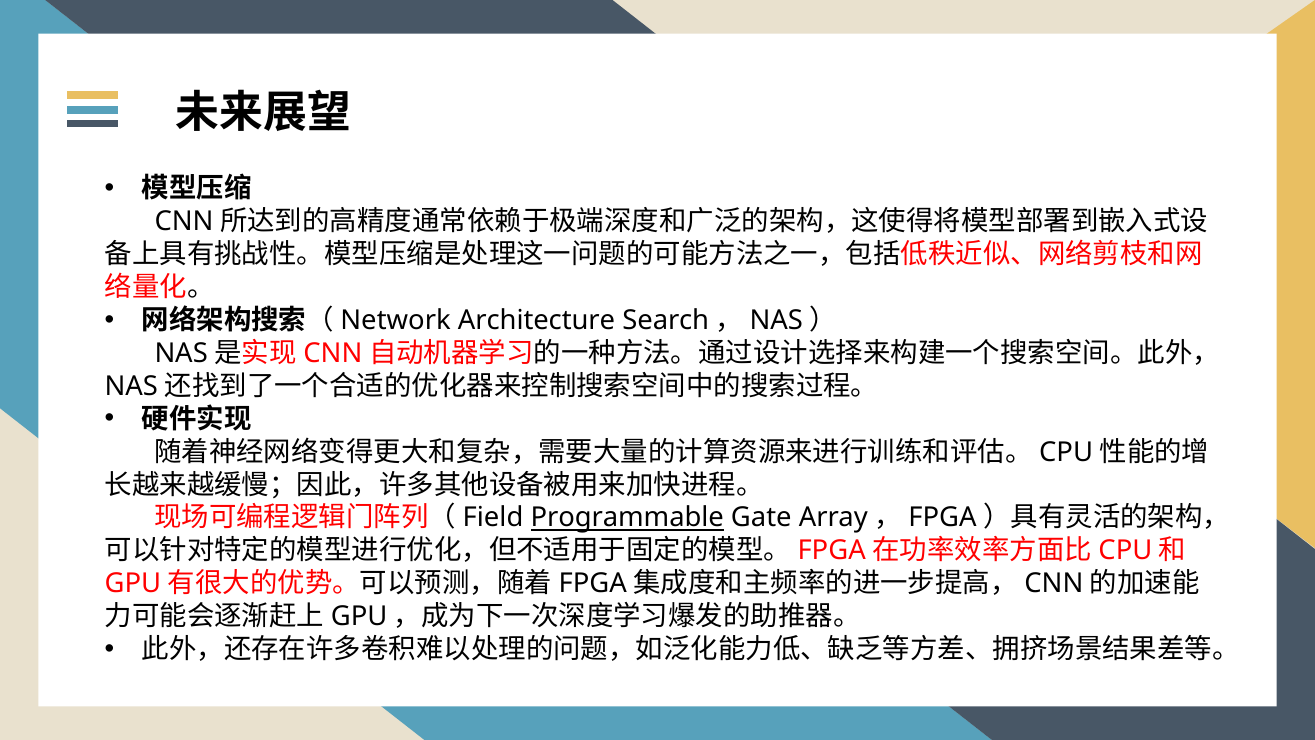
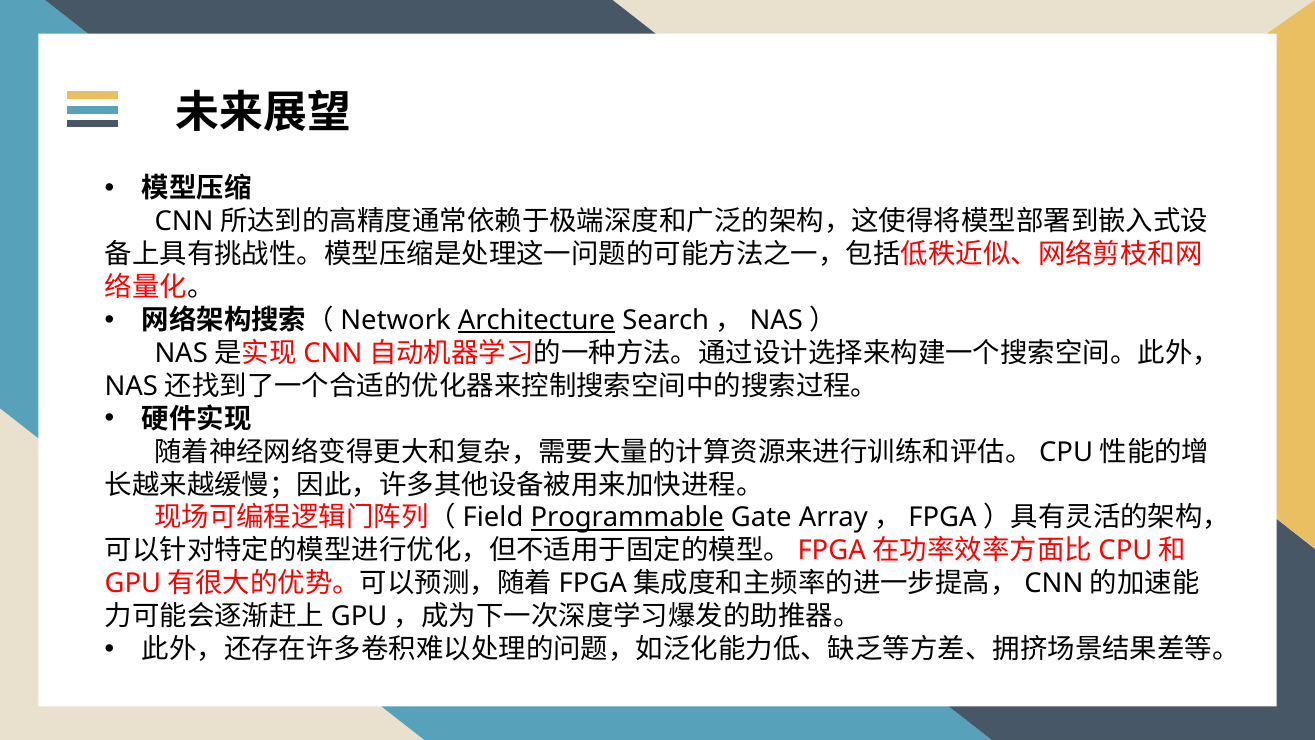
Architecture underline: none -> present
